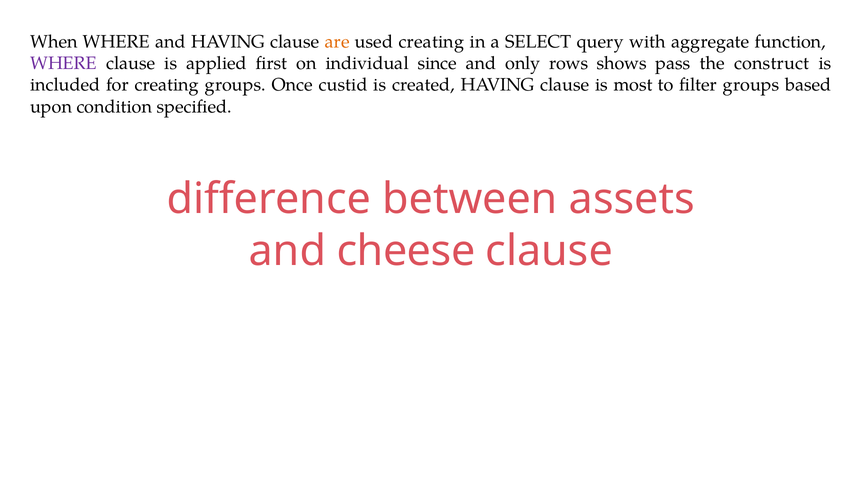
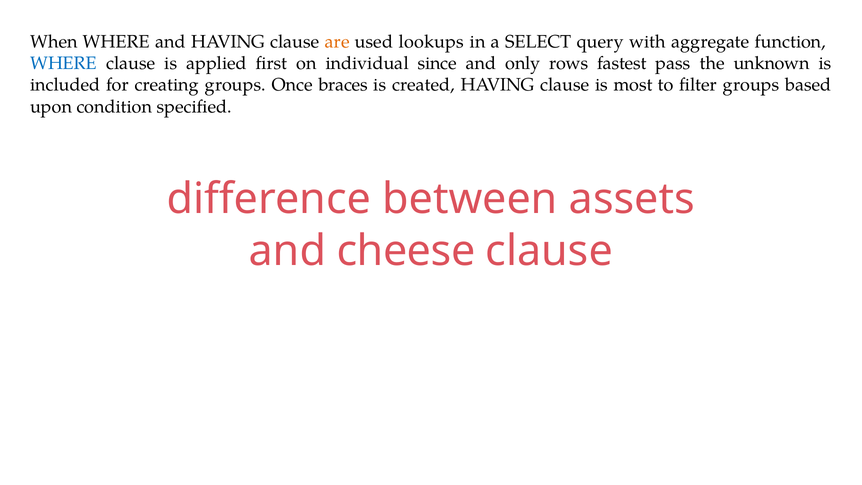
used creating: creating -> lookups
WHERE at (64, 63) colour: purple -> blue
shows: shows -> fastest
construct: construct -> unknown
custid: custid -> braces
